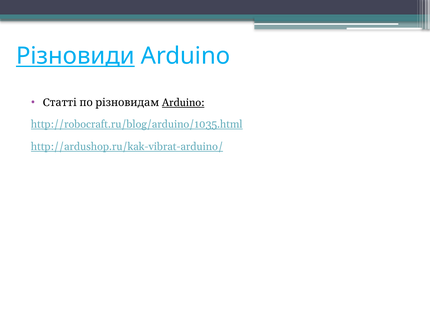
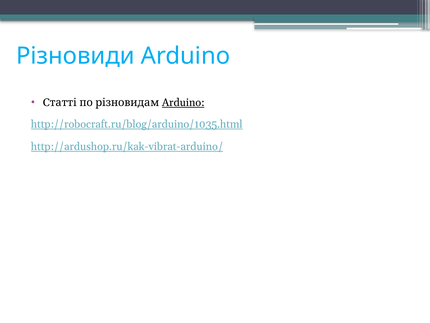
Різновиди underline: present -> none
